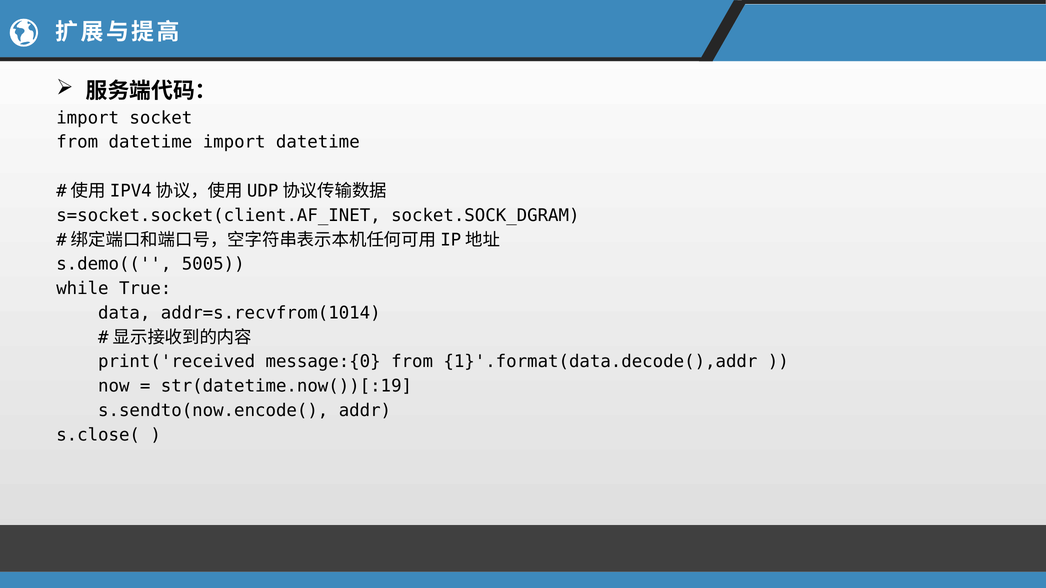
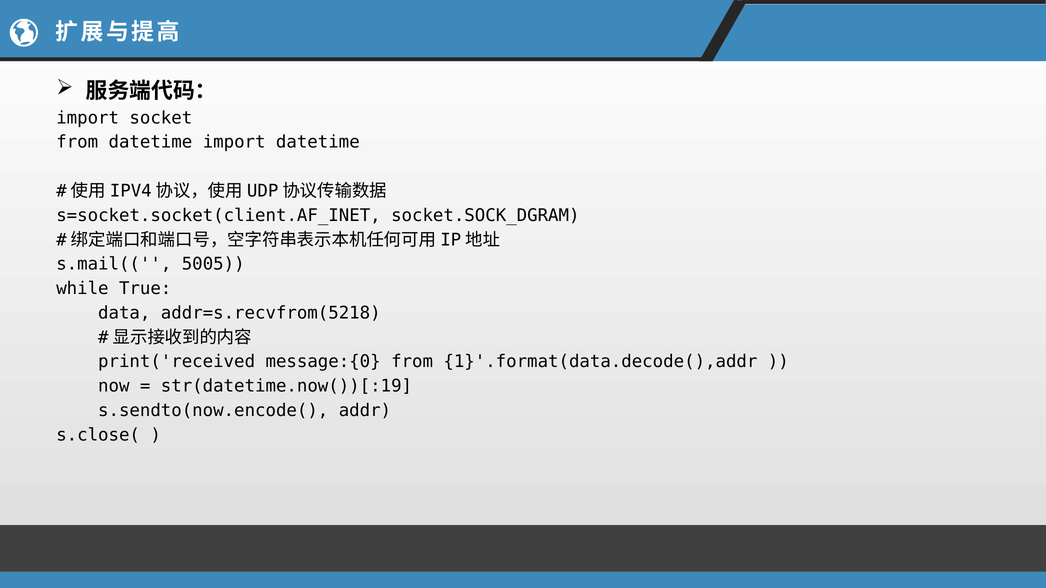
s.demo((: s.demo(( -> s.mail((
addr=s.recvfrom(1014: addr=s.recvfrom(1014 -> addr=s.recvfrom(5218
